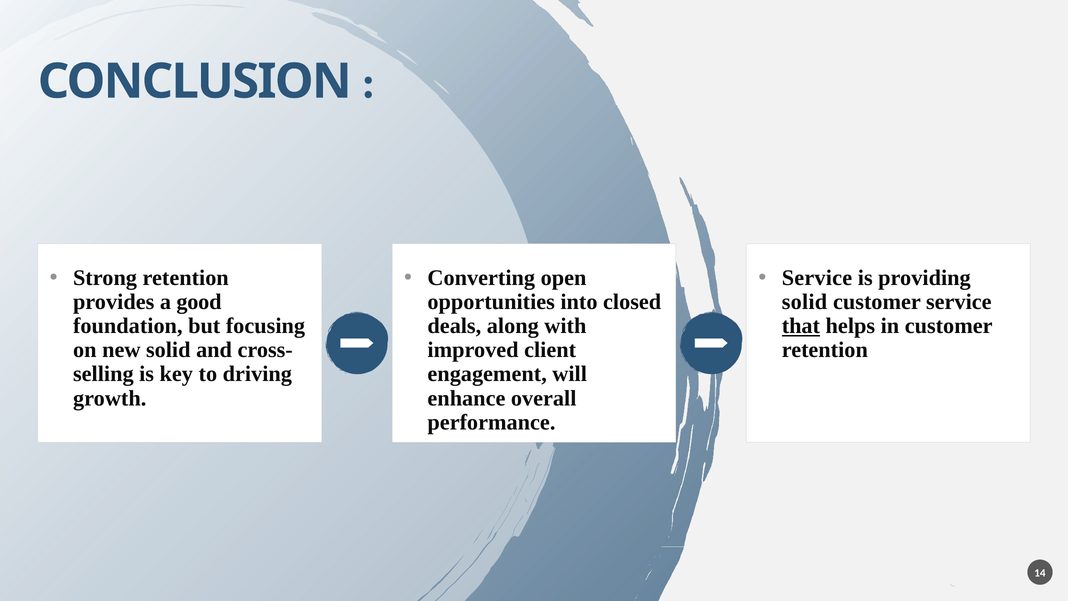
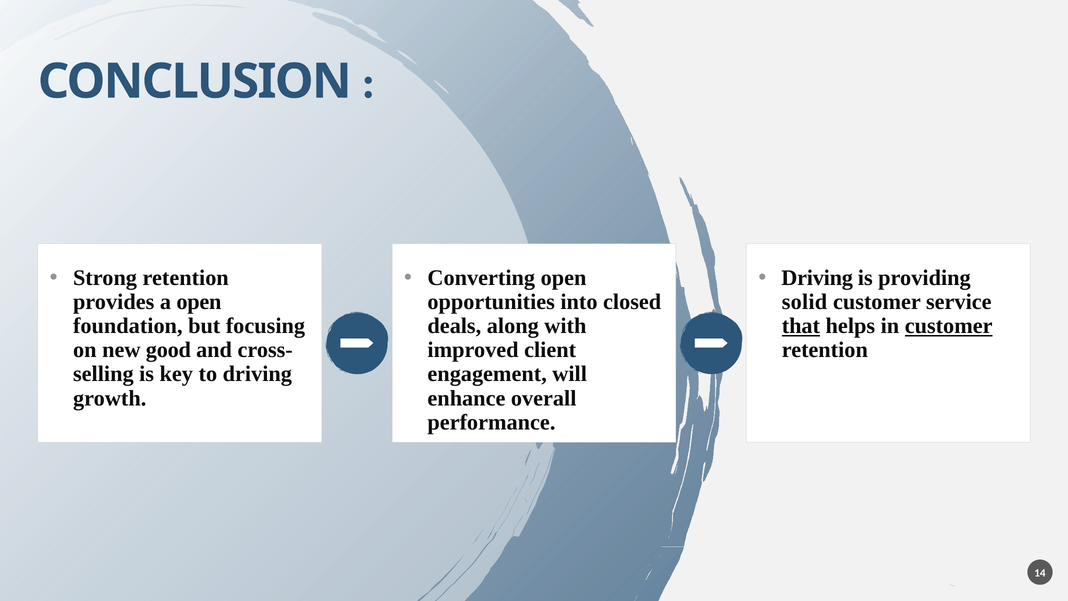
Service at (817, 278): Service -> Driving
a good: good -> open
customer at (949, 326) underline: none -> present
new solid: solid -> good
